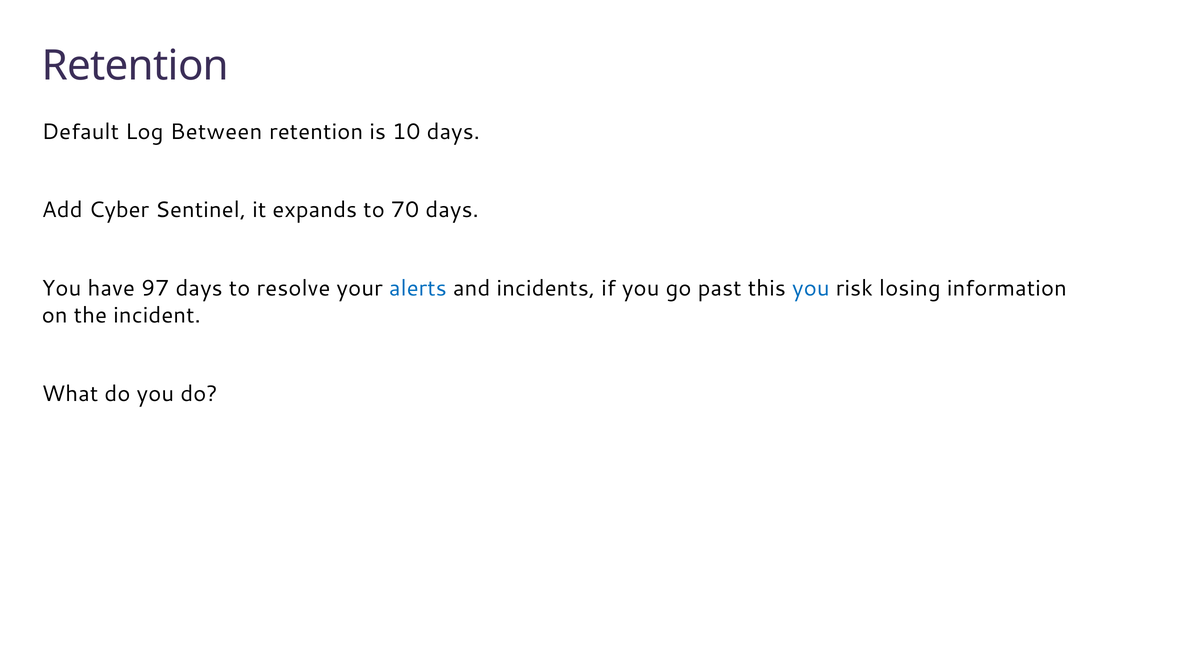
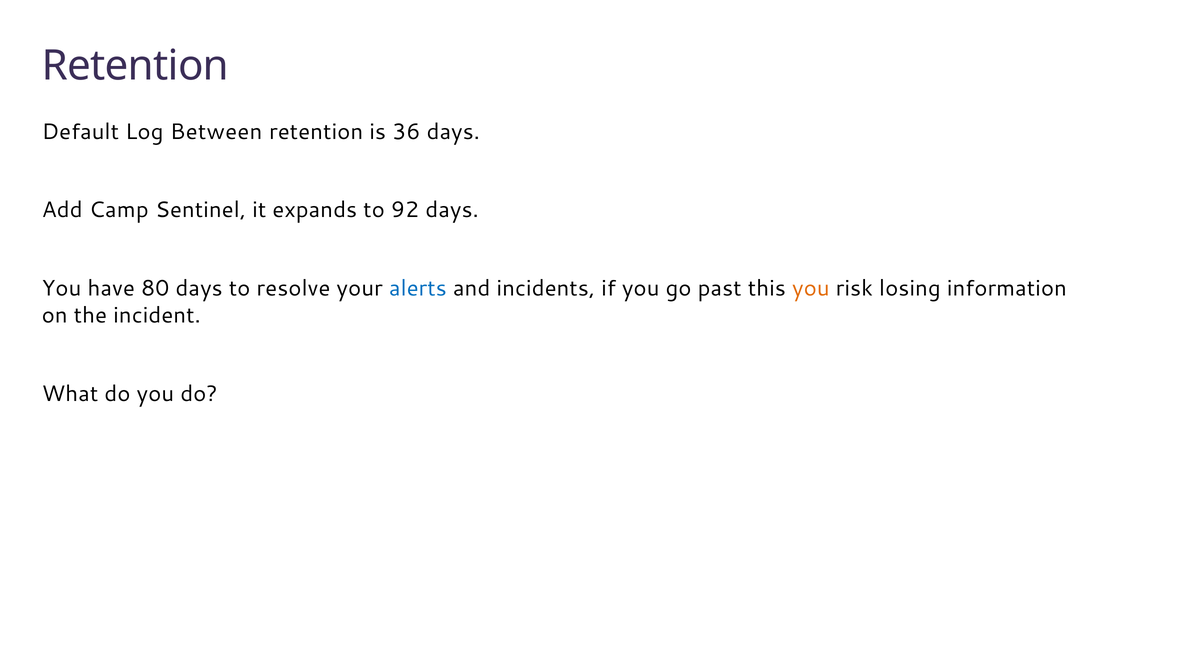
10: 10 -> 36
Cyber: Cyber -> Camp
70: 70 -> 92
97: 97 -> 80
you at (811, 289) colour: blue -> orange
